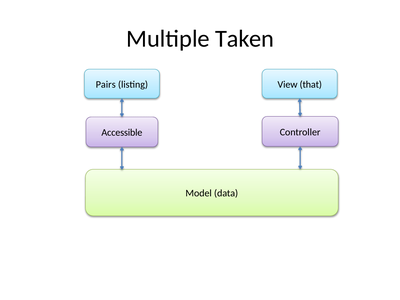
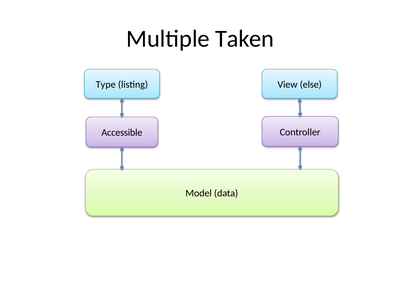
Pairs: Pairs -> Type
that: that -> else
